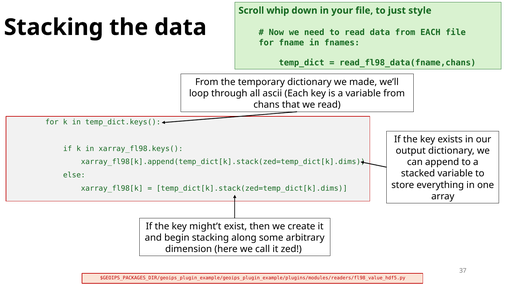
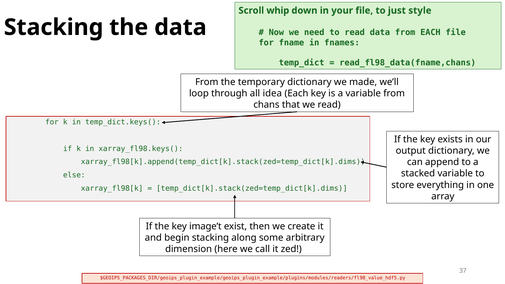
ascii: ascii -> idea
might’t: might’t -> image’t
